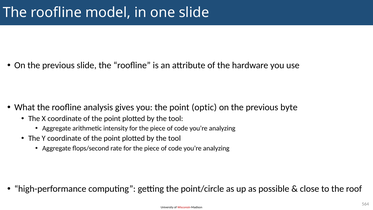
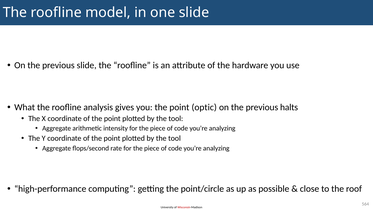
byte: byte -> halts
